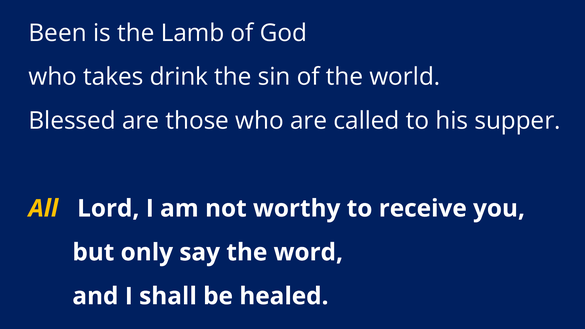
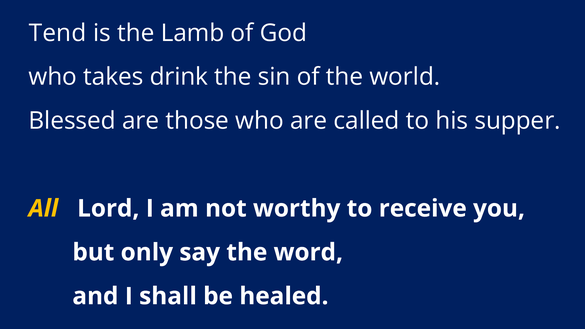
Been: Been -> Tend
